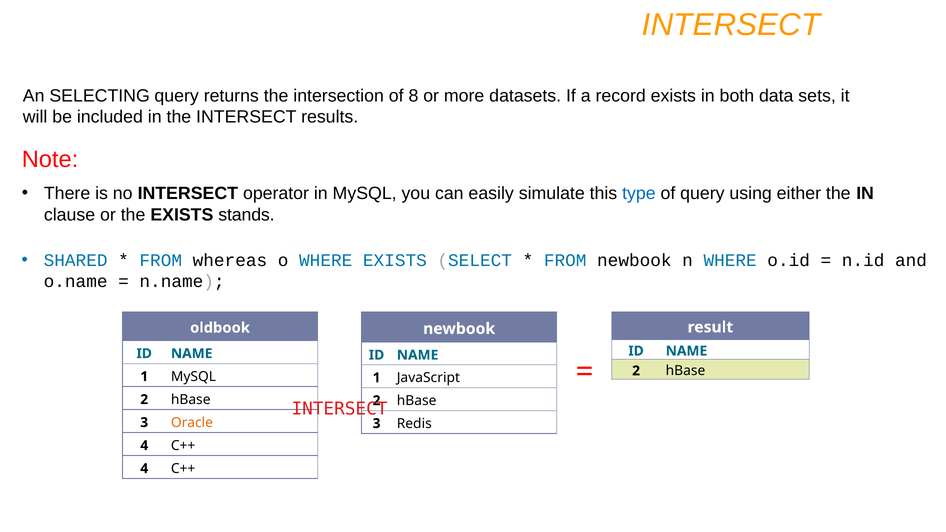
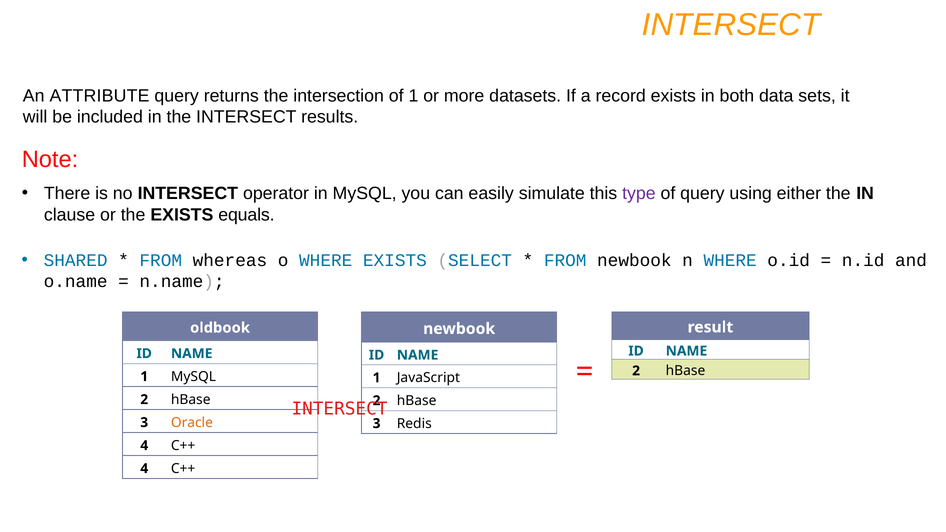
SELECTING: SELECTING -> ATTRIBUTE
of 8: 8 -> 1
type colour: blue -> purple
stands: stands -> equals
